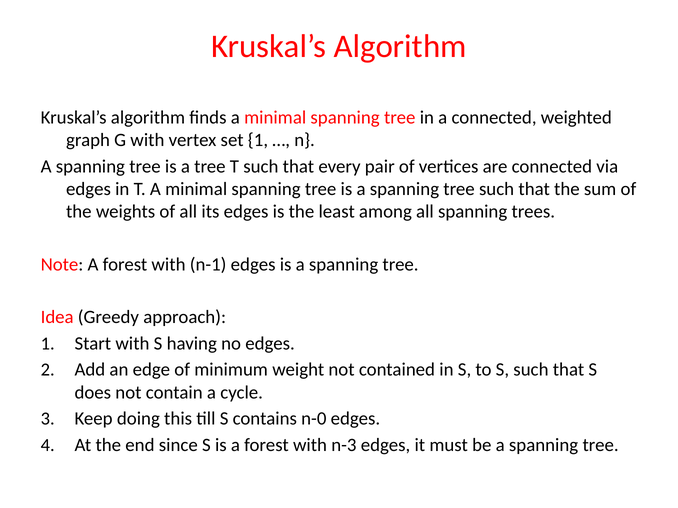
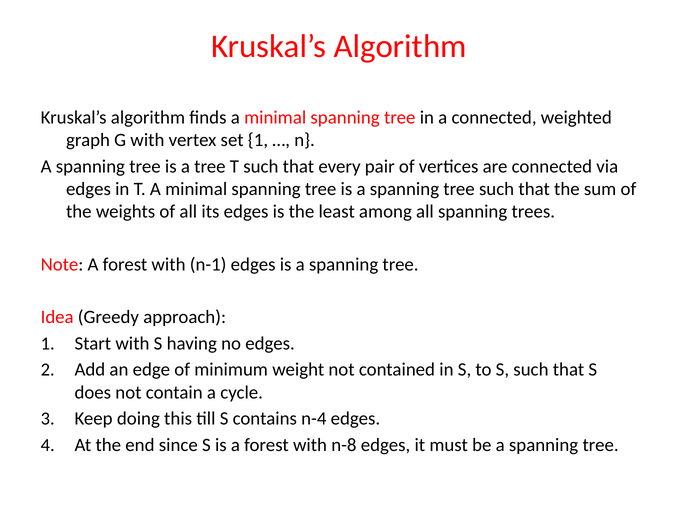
n-0: n-0 -> n-4
n-3: n-3 -> n-8
